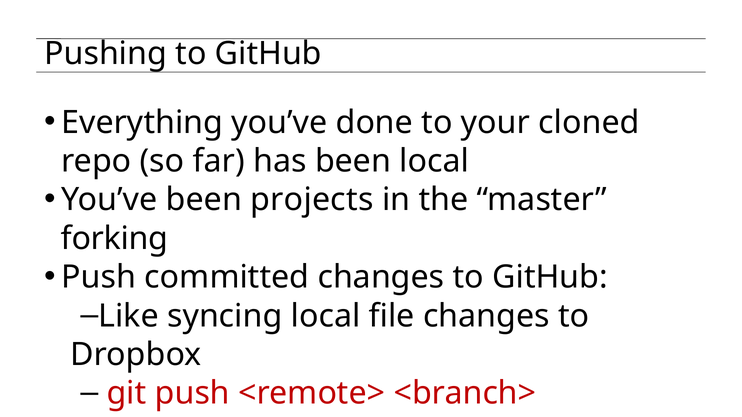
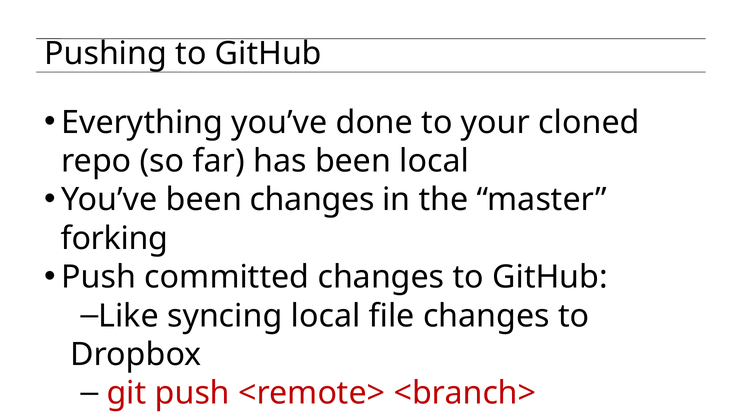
been projects: projects -> changes
